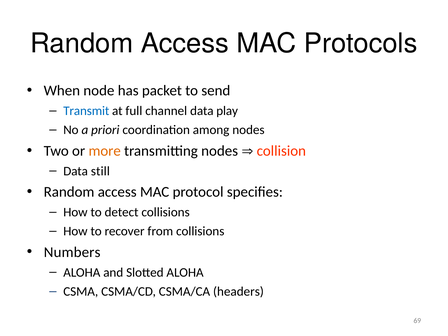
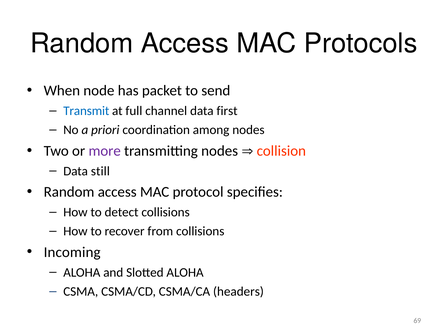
play: play -> first
more colour: orange -> purple
Numbers: Numbers -> Incoming
